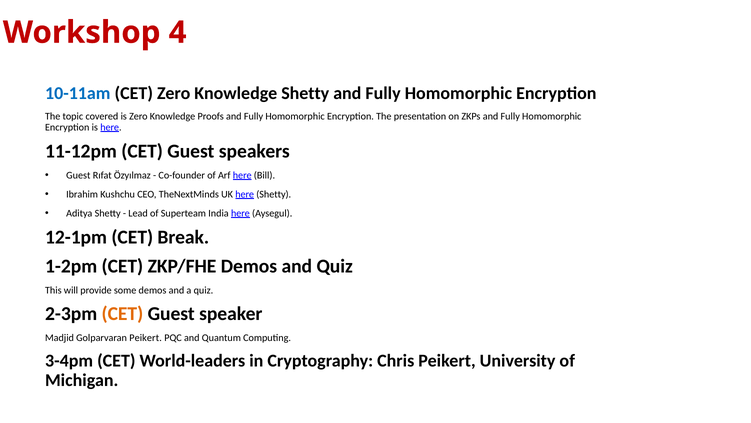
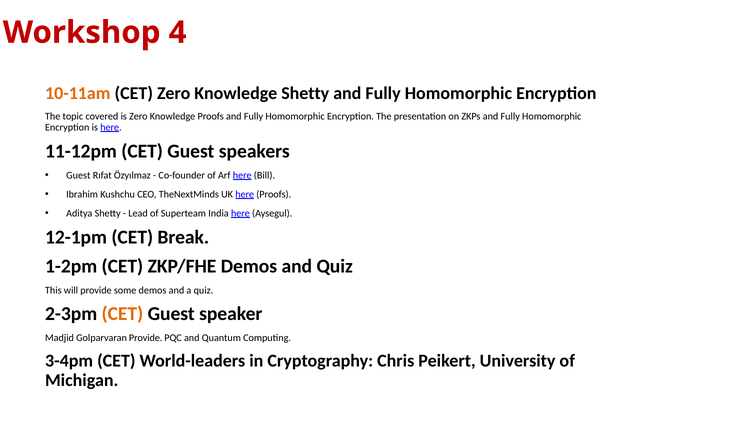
10-11am colour: blue -> orange
here Shetty: Shetty -> Proofs
Golparvaran Peikert: Peikert -> Provide
